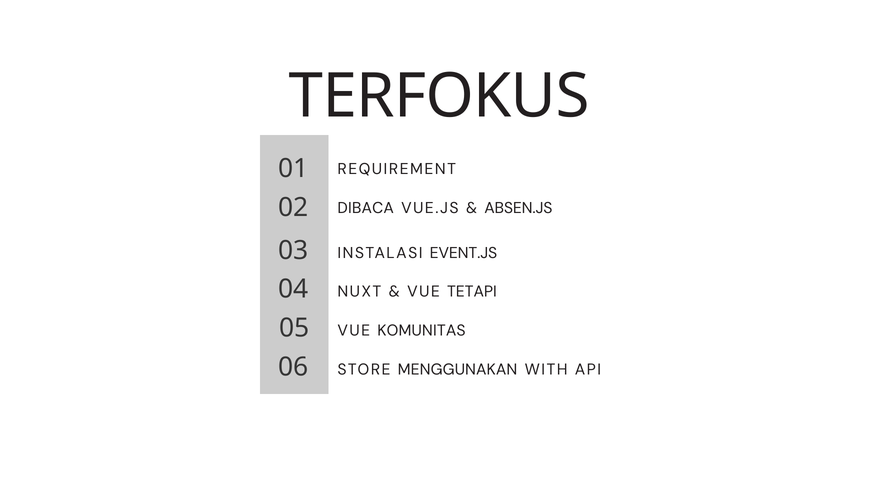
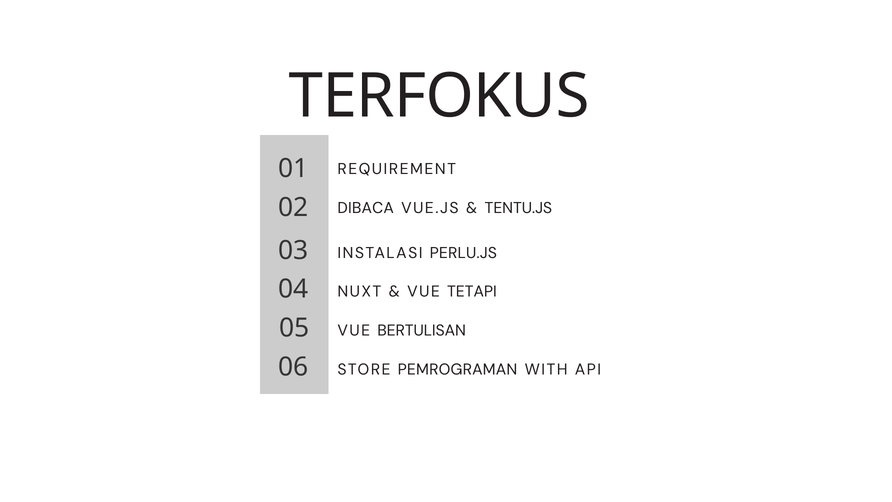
ABSEN.JS: ABSEN.JS -> TENTU.JS
EVENT.JS: EVENT.JS -> PERLU.JS
KOMUNITAS: KOMUNITAS -> BERTULISAN
MENGGUNAKAN: MENGGUNAKAN -> PEMROGRAMAN
